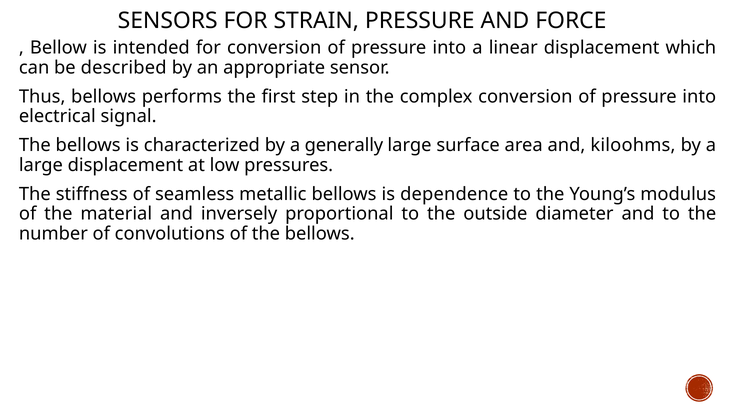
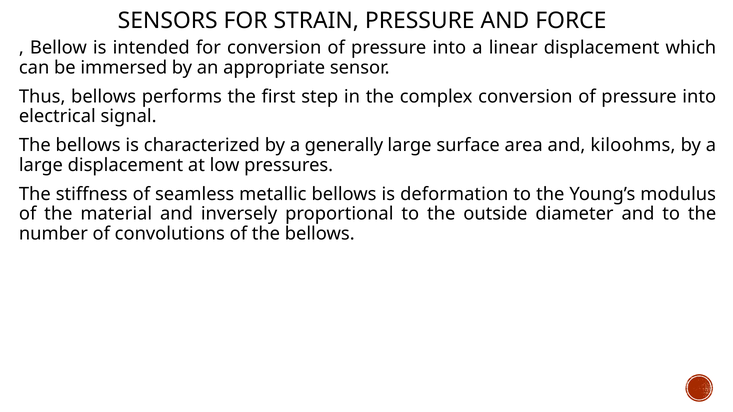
described: described -> immersed
dependence: dependence -> deformation
